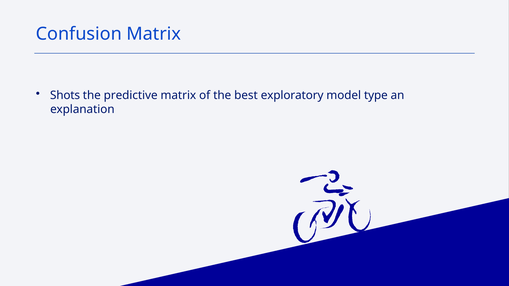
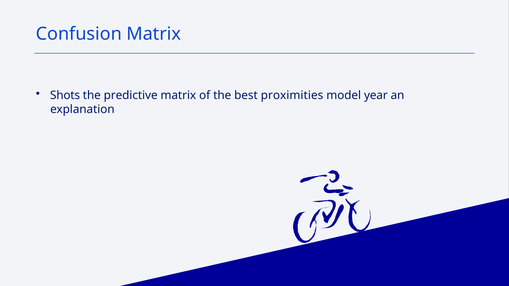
exploratory: exploratory -> proximities
type: type -> year
